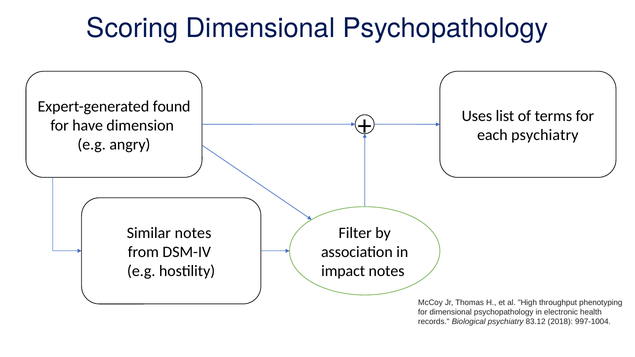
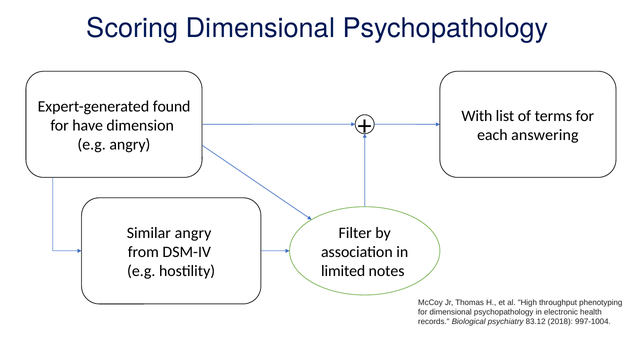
Uses: Uses -> With
each psychiatry: psychiatry -> answering
Similar notes: notes -> angry
impact: impact -> limited
